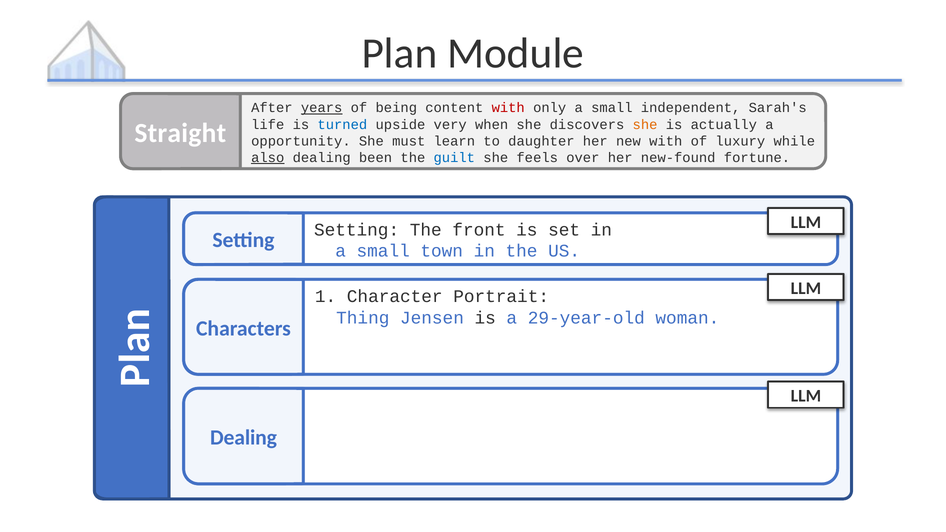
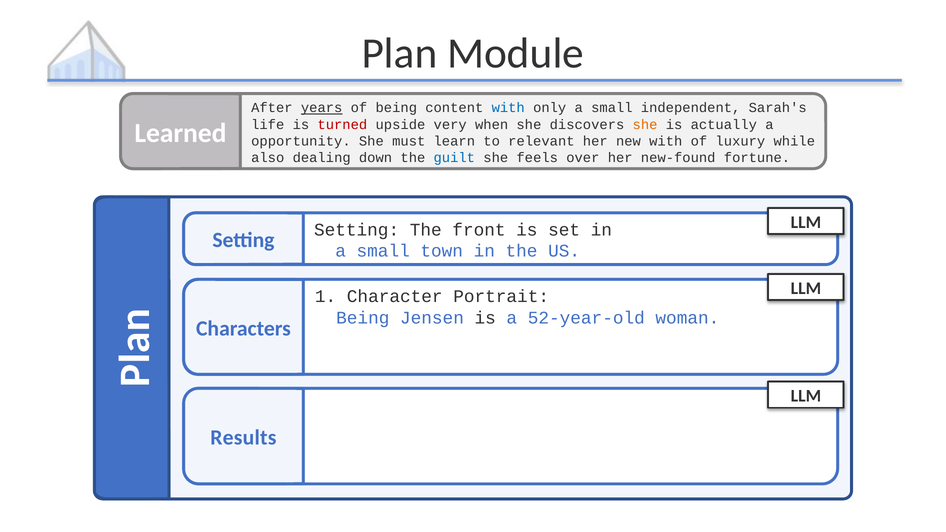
with at (508, 108) colour: red -> blue
turned colour: blue -> red
Straight: Straight -> Learned
daughter: daughter -> relevant
also underline: present -> none
been: been -> down
Thing at (363, 318): Thing -> Being
29-year-old: 29-year-old -> 52-year-old
Dealing at (244, 438): Dealing -> Results
